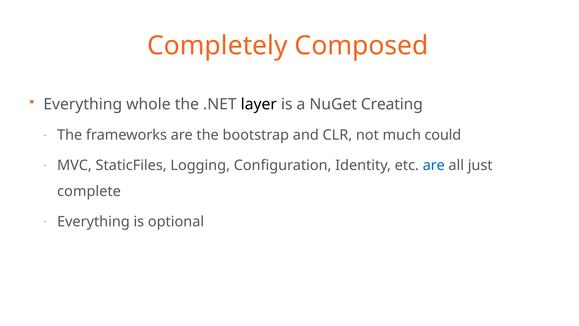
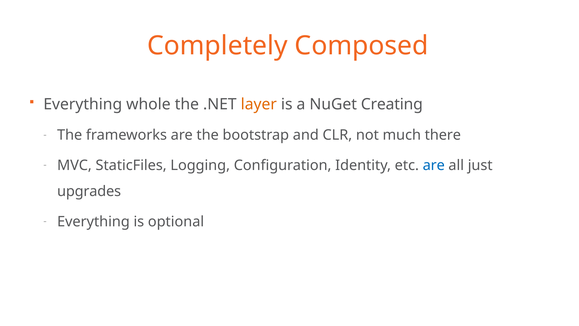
layer colour: black -> orange
could: could -> there
complete: complete -> upgrades
